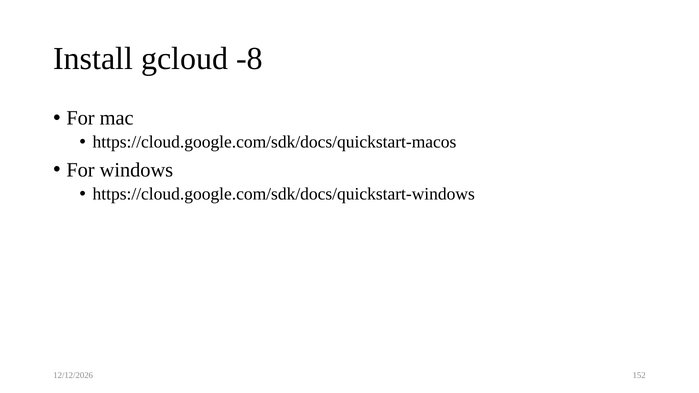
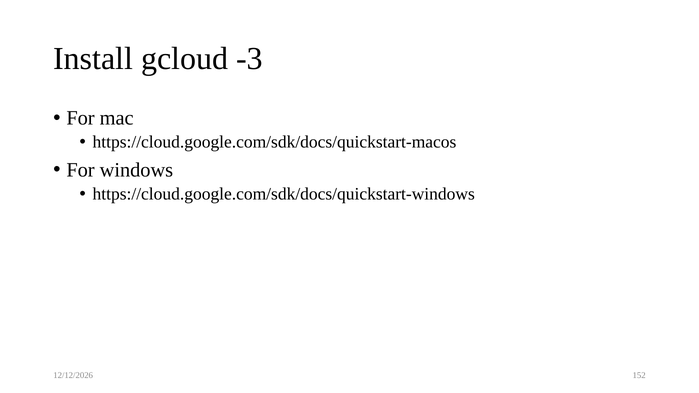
-8: -8 -> -3
